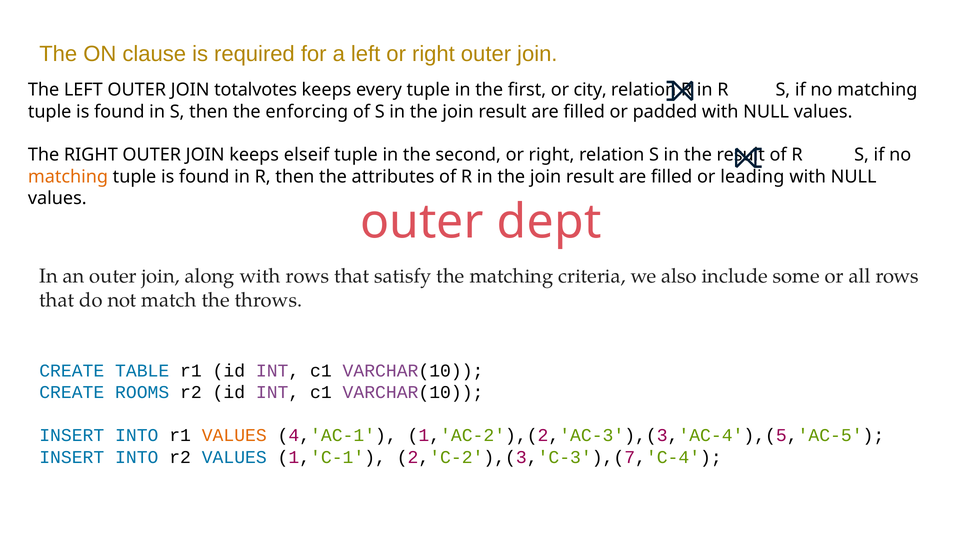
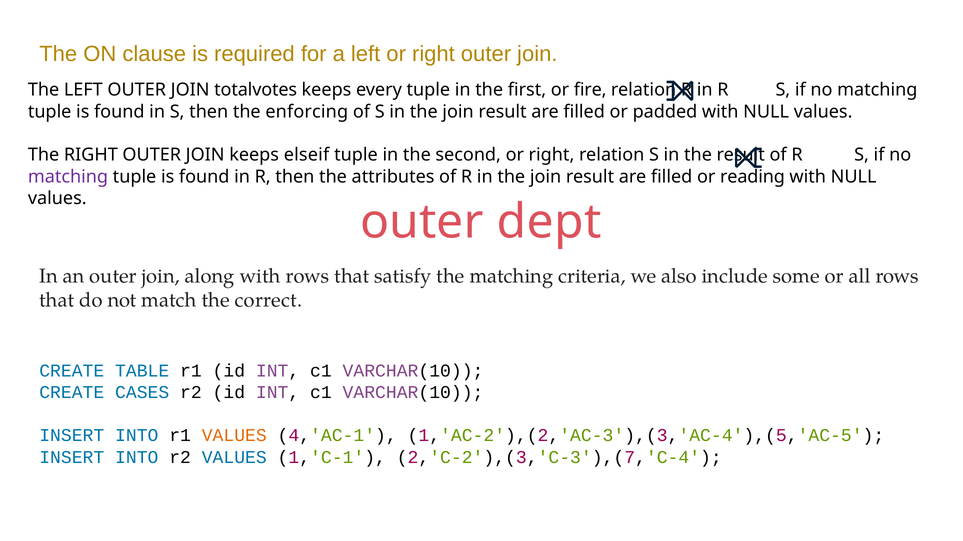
city: city -> fire
matching at (68, 177) colour: orange -> purple
leading: leading -> reading
throws: throws -> correct
ROOMS: ROOMS -> CASES
